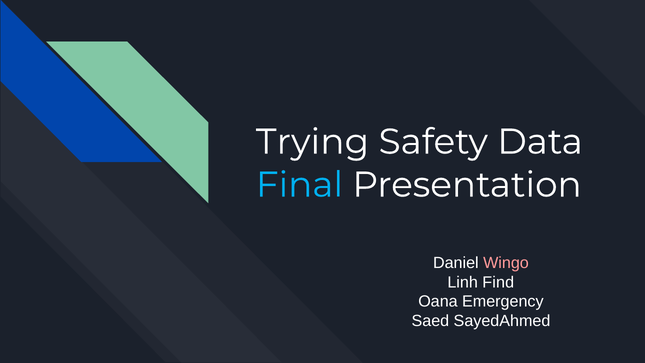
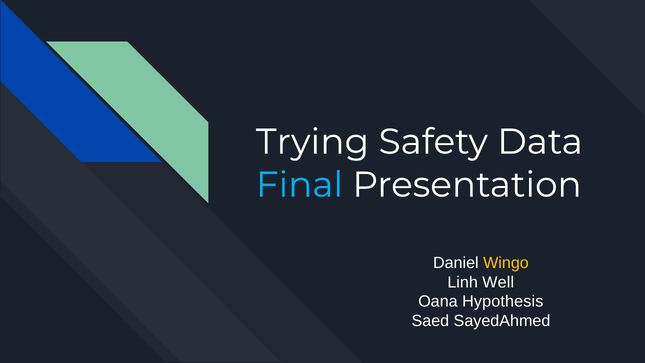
Wingo colour: pink -> yellow
Find: Find -> Well
Emergency: Emergency -> Hypothesis
